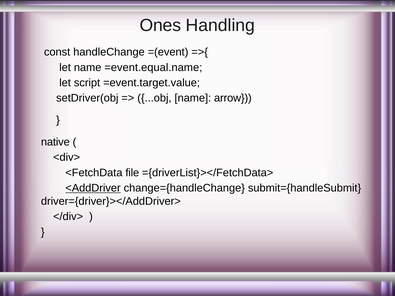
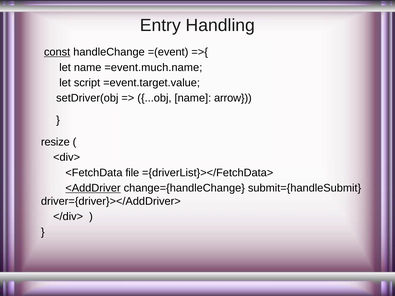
Ones: Ones -> Entry
const underline: none -> present
=event.equal.name: =event.equal.name -> =event.much.name
native: native -> resize
